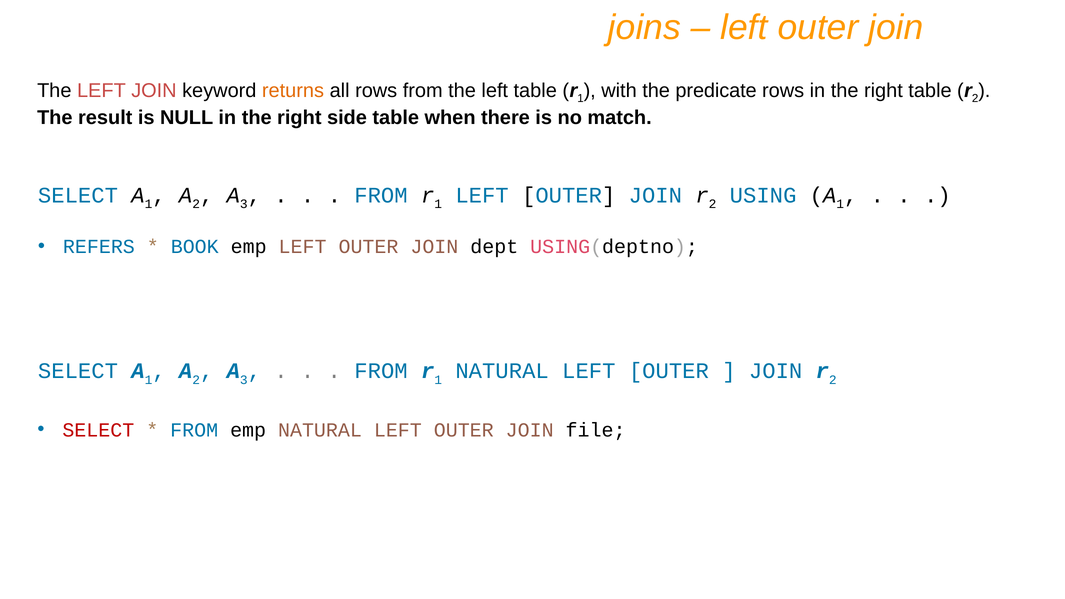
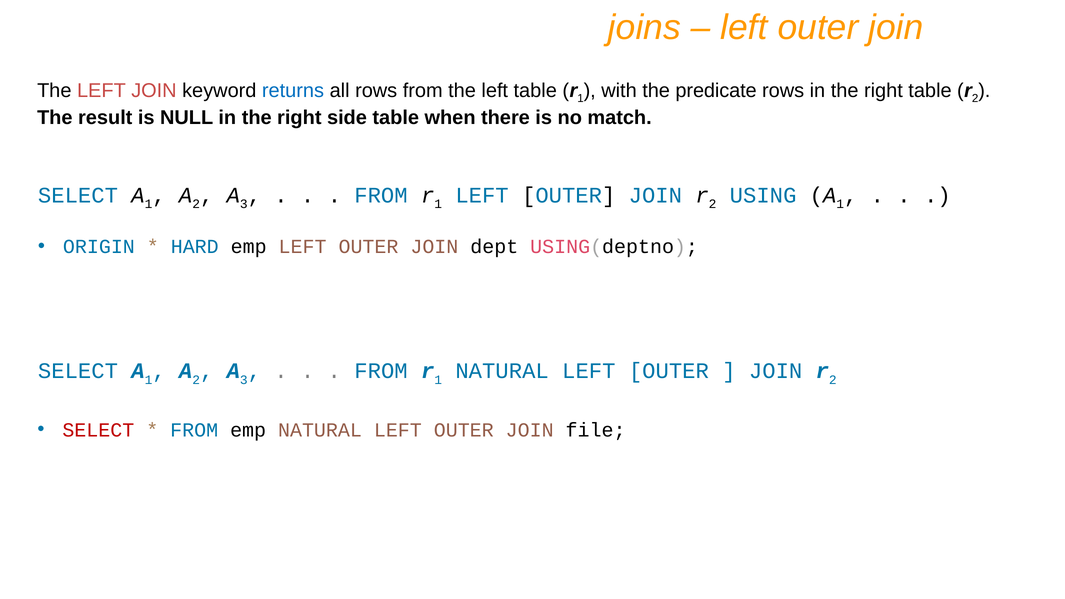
returns colour: orange -> blue
REFERS: REFERS -> ORIGIN
BOOK: BOOK -> HARD
